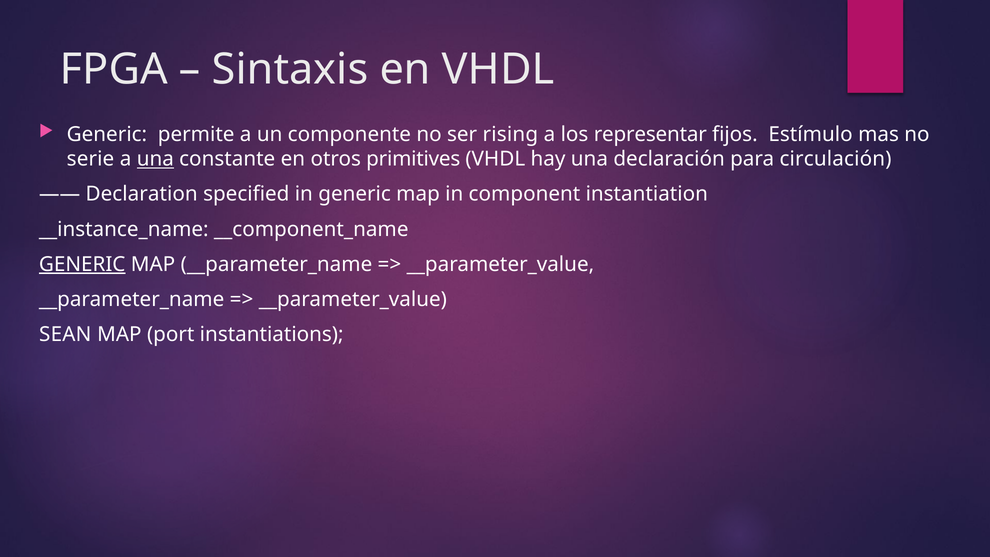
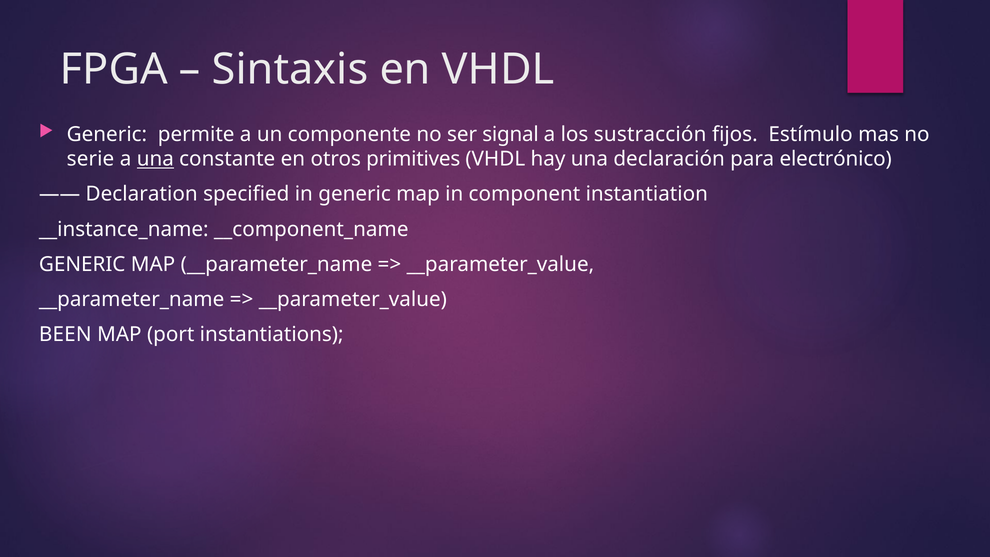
rising: rising -> signal
representar: representar -> sustracción
circulación: circulación -> electrónico
GENERIC at (82, 264) underline: present -> none
SEAN: SEAN -> BEEN
